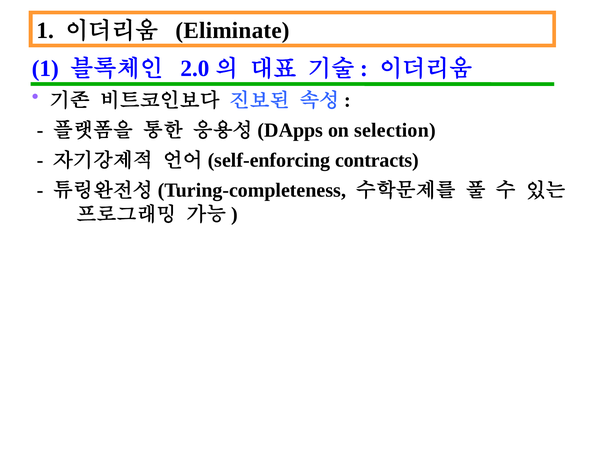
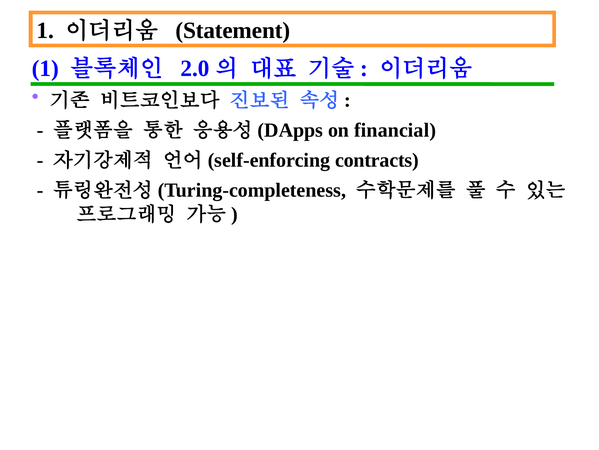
Eliminate: Eliminate -> Statement
selection: selection -> financial
